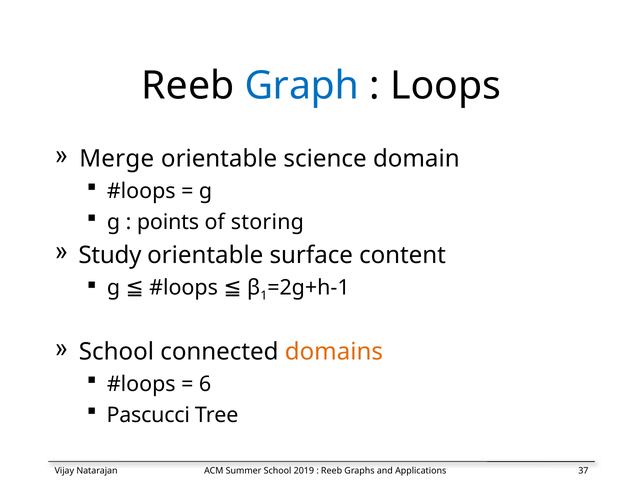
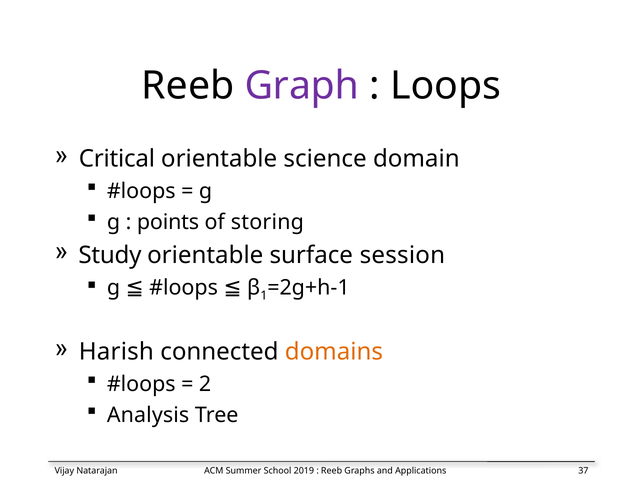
Graph colour: blue -> purple
Merge: Merge -> Critical
content: content -> session
School at (116, 351): School -> Harish
6: 6 -> 2
Pascucci: Pascucci -> Analysis
